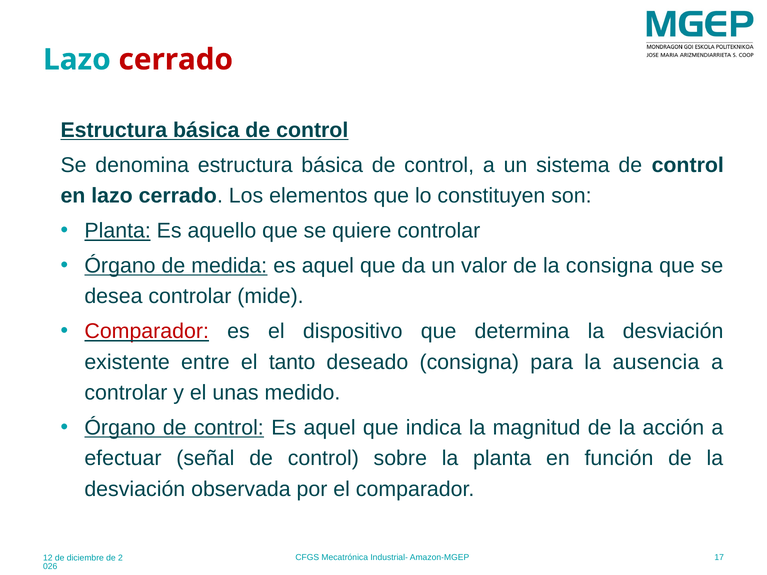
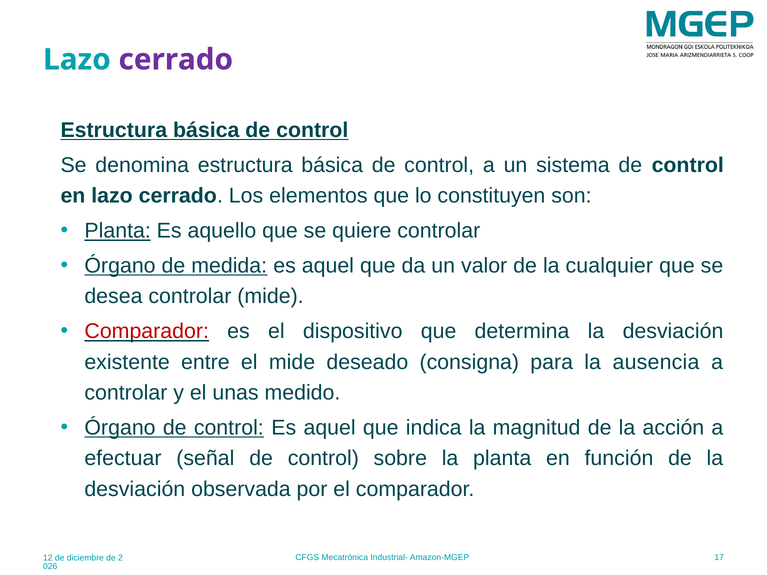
cerrado at (176, 60) colour: red -> purple
la consigna: consigna -> cualquier
el tanto: tanto -> mide
